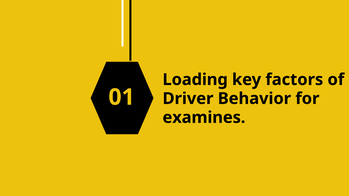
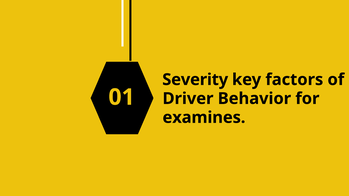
Loading: Loading -> Severity
